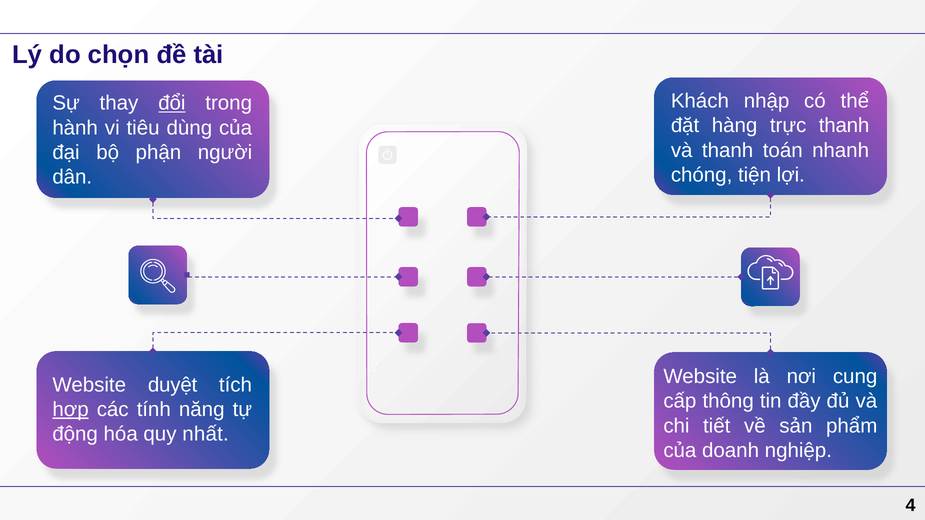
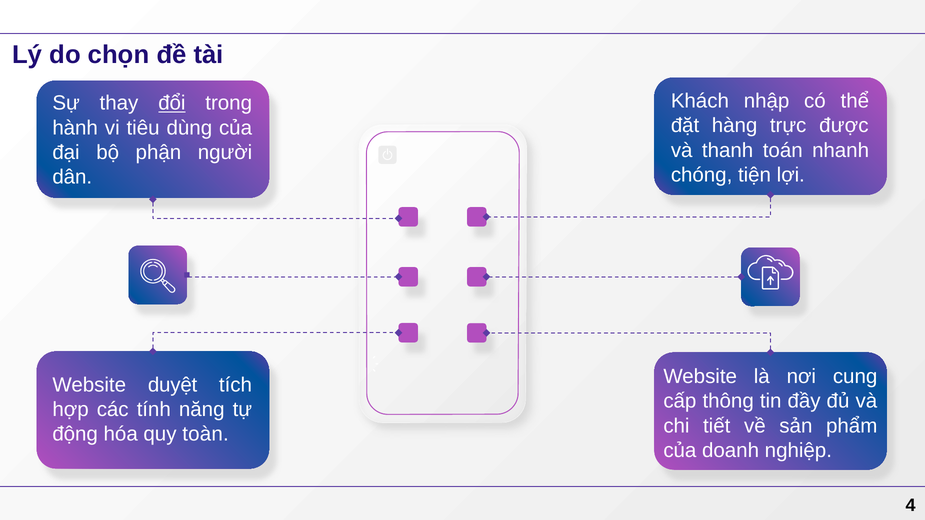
trực thanh: thanh -> được
hợp underline: present -> none
nhất: nhất -> toàn
